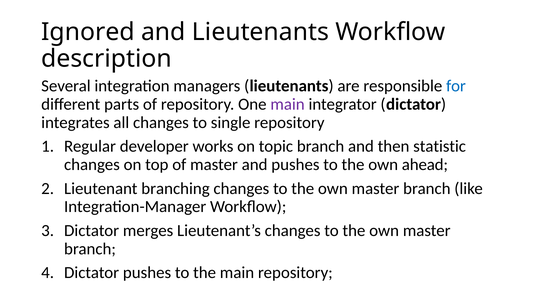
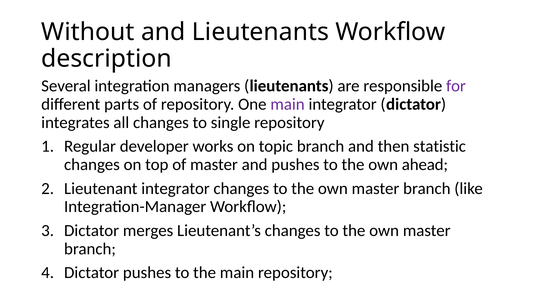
Ignored: Ignored -> Without
for colour: blue -> purple
Lieutenant branching: branching -> integrator
